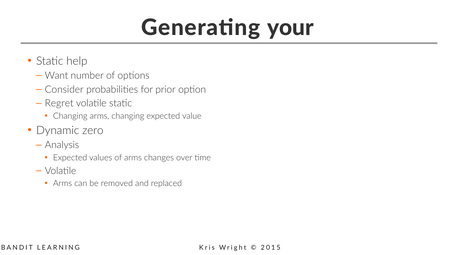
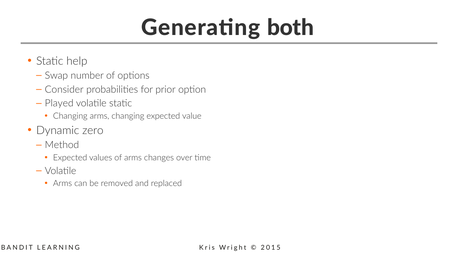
your: your -> both
Want: Want -> Swap
Regret: Regret -> Played
Analysis: Analysis -> Method
